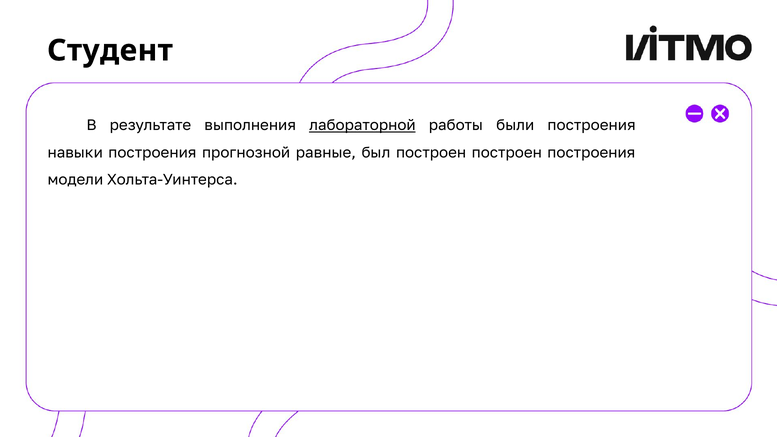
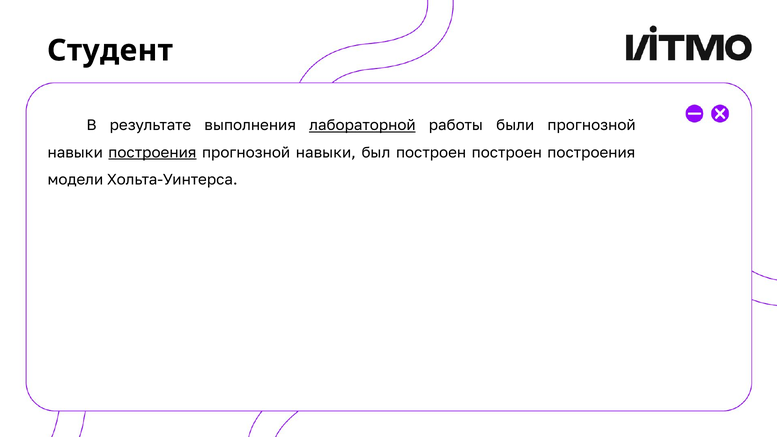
были построения: построения -> прогнозной
построения at (152, 153) underline: none -> present
равные at (326, 153): равные -> навыки
